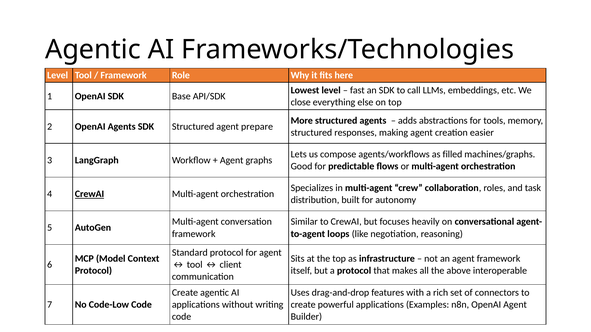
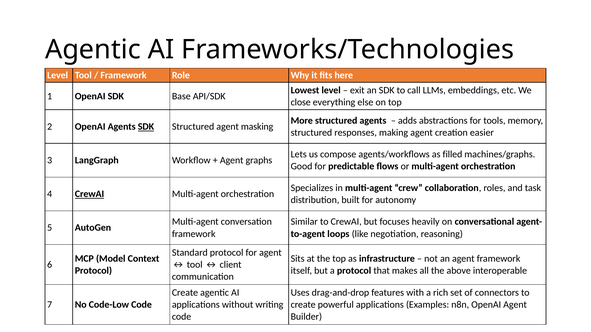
fast: fast -> exit
SDK at (146, 127) underline: none -> present
prepare: prepare -> masking
